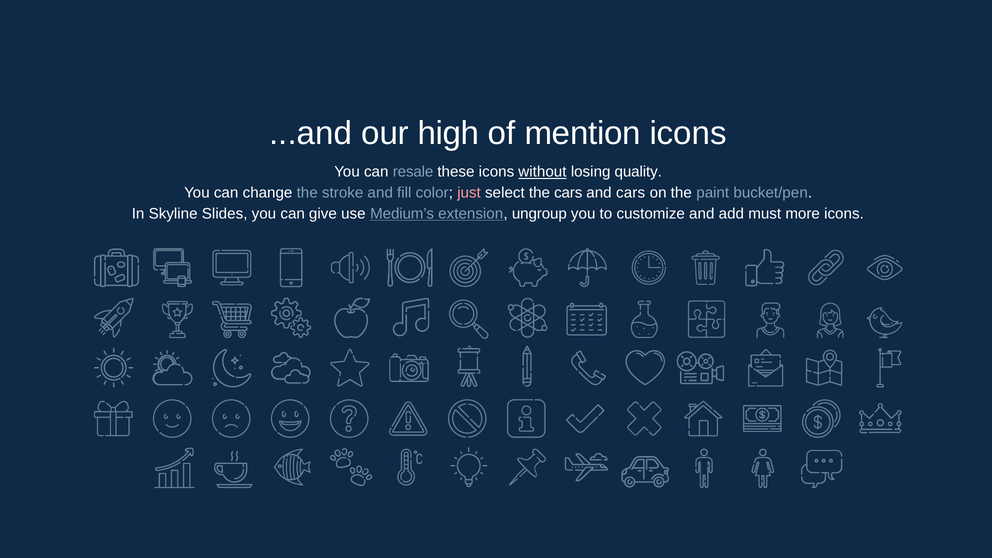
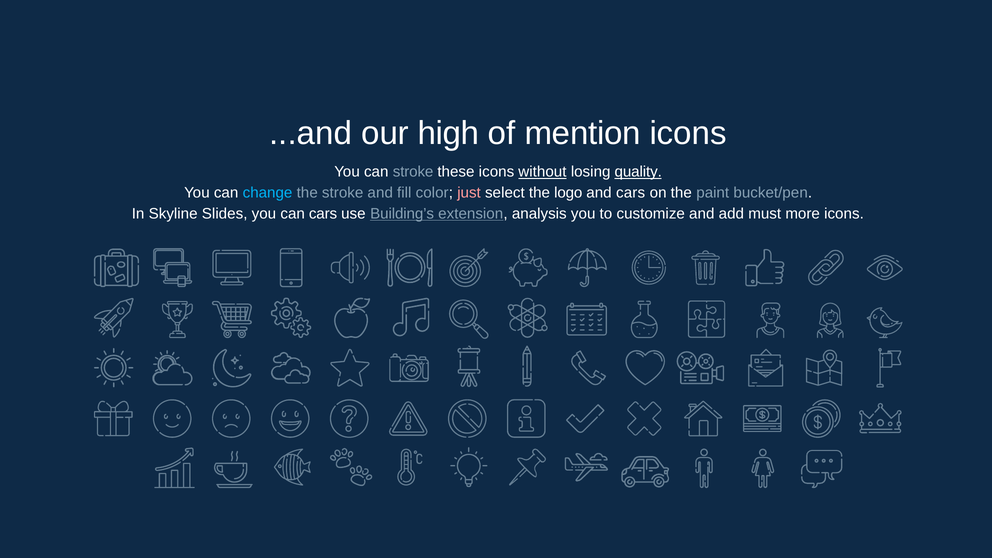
can resale: resale -> stroke
quality underline: none -> present
change colour: white -> light blue
the cars: cars -> logo
can give: give -> cars
Medium’s: Medium’s -> Building’s
ungroup: ungroup -> analysis
